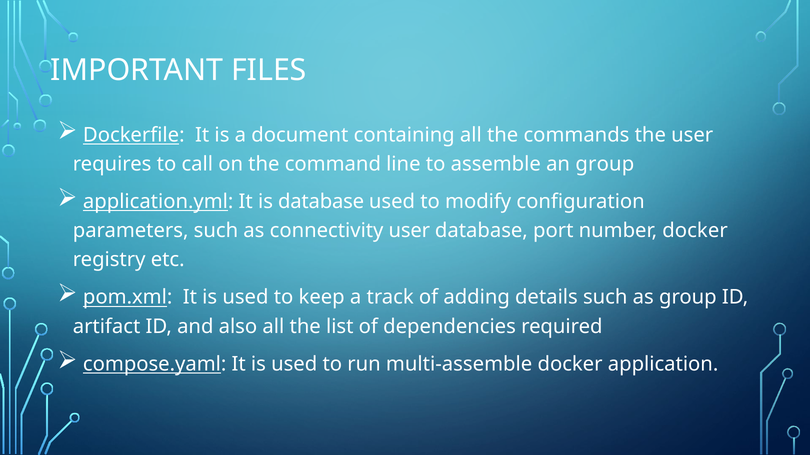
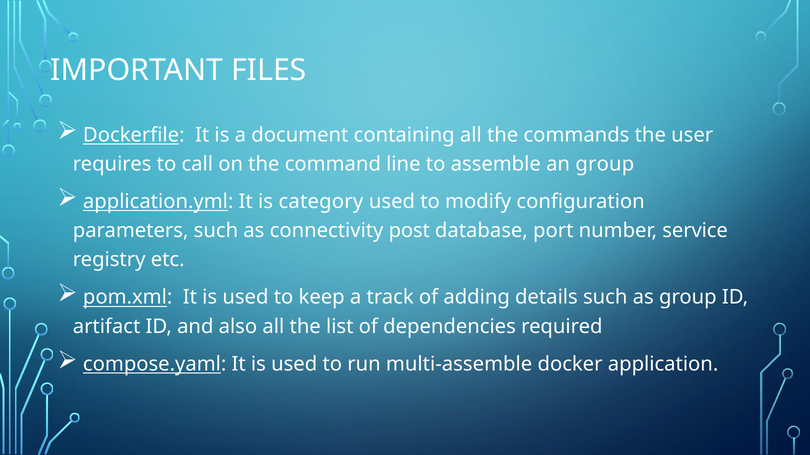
is database: database -> category
connectivity user: user -> post
number docker: docker -> service
